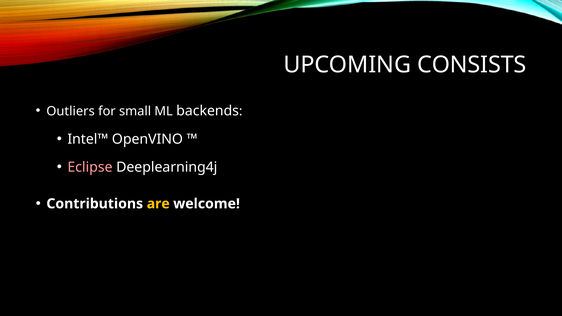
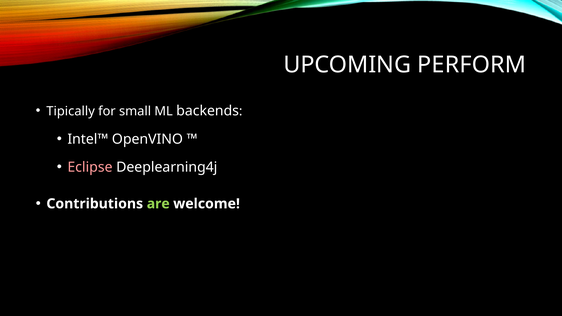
CONSISTS: CONSISTS -> PERFORM
Outliers: Outliers -> Tipically
are colour: yellow -> light green
